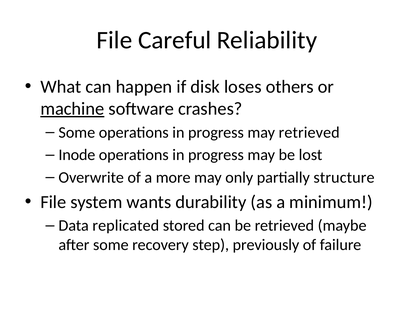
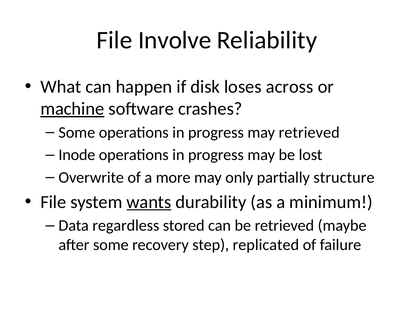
Careful: Careful -> Involve
others: others -> across
wants underline: none -> present
replicated: replicated -> regardless
previously: previously -> replicated
